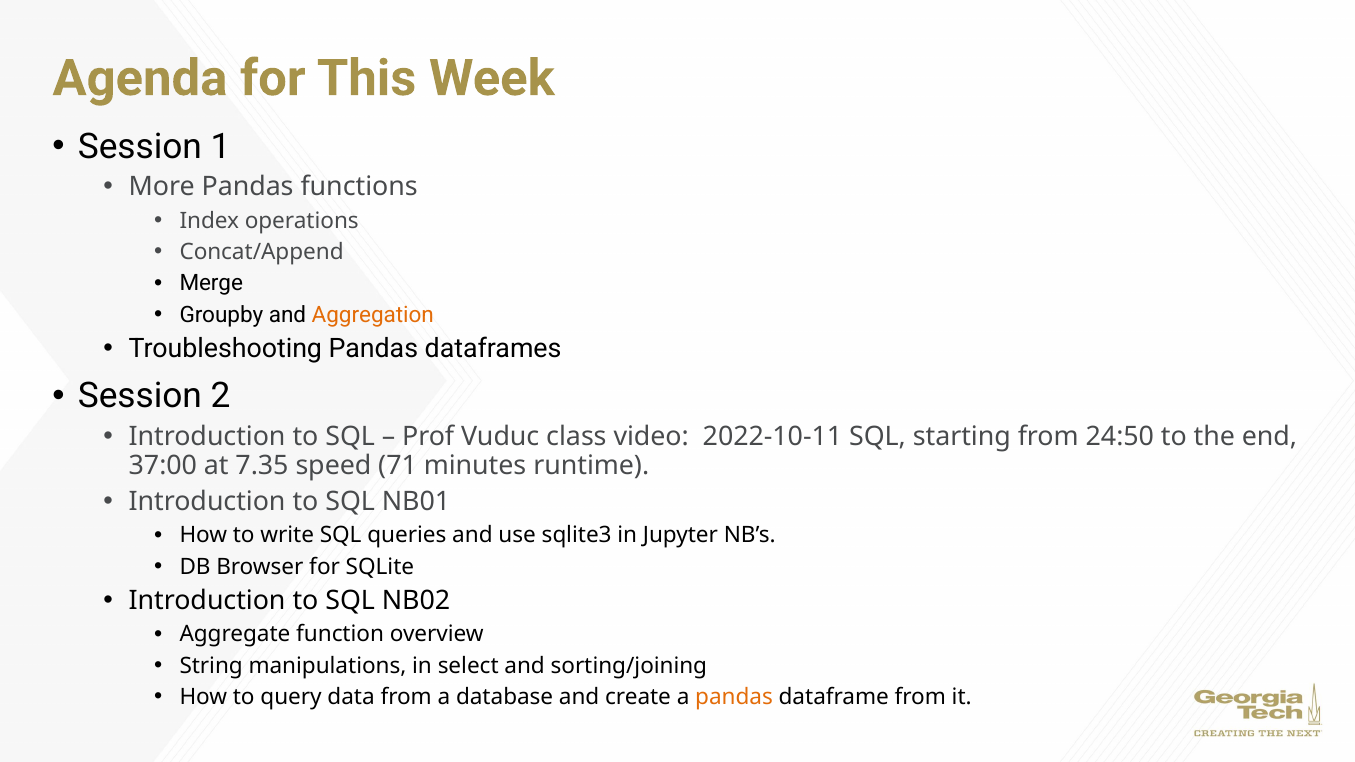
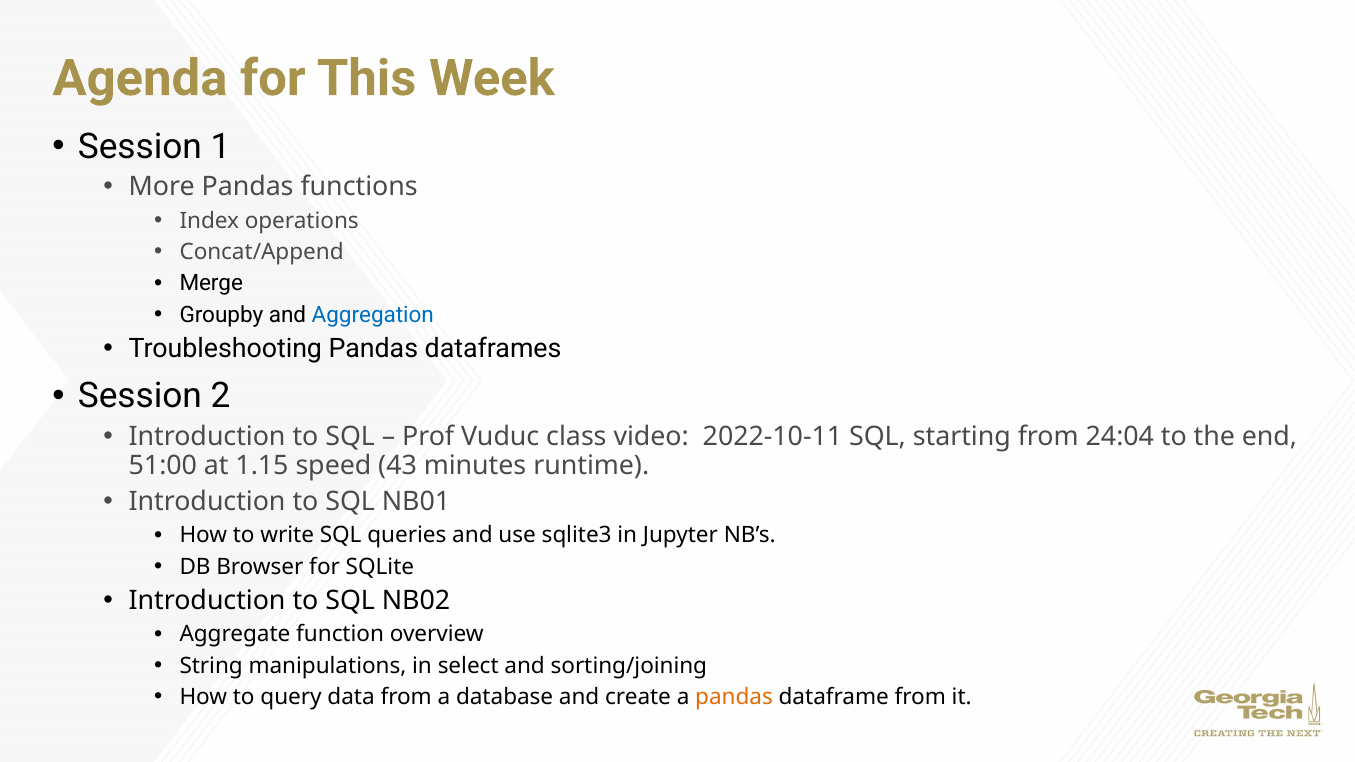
Aggregation colour: orange -> blue
24:50: 24:50 -> 24:04
37:00: 37:00 -> 51:00
7.35: 7.35 -> 1.15
71: 71 -> 43
